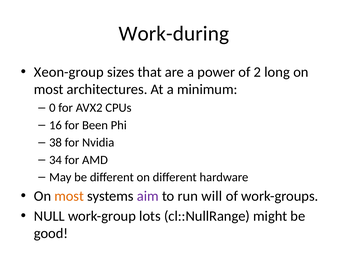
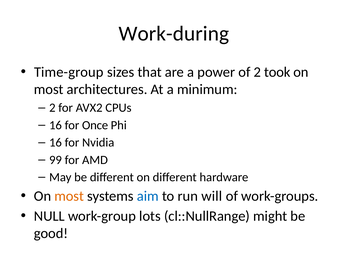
Xeon-group: Xeon-group -> Time-group
long: long -> took
0 at (52, 108): 0 -> 2
Been: Been -> Once
38 at (56, 143): 38 -> 16
34: 34 -> 99
aim colour: purple -> blue
